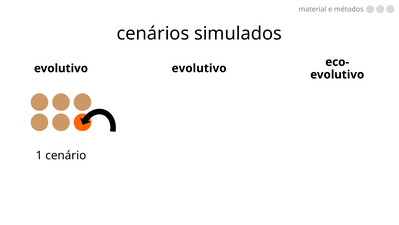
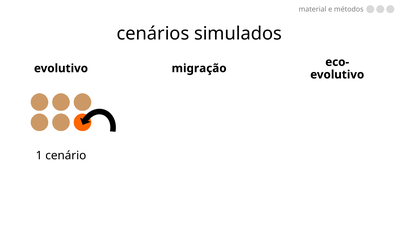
evolutivo evolutivo: evolutivo -> migração
